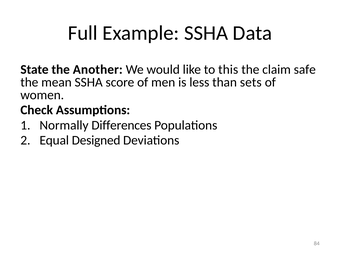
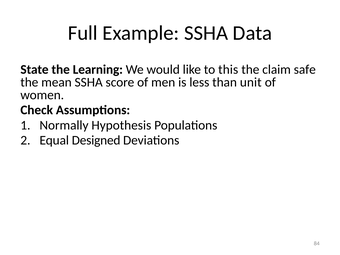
Another: Another -> Learning
sets: sets -> unit
Differences: Differences -> Hypothesis
